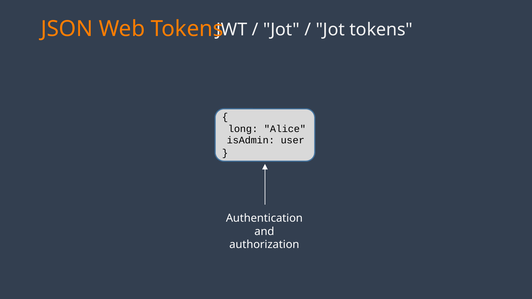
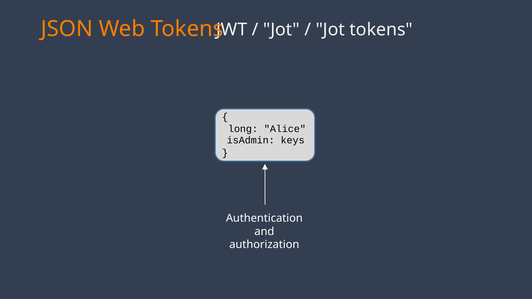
user: user -> keys
